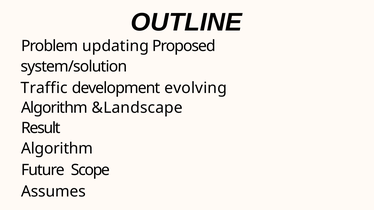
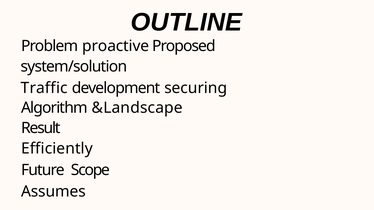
updating: updating -> proactive
evolving: evolving -> securing
Algorithm at (57, 149): Algorithm -> Efficiently
